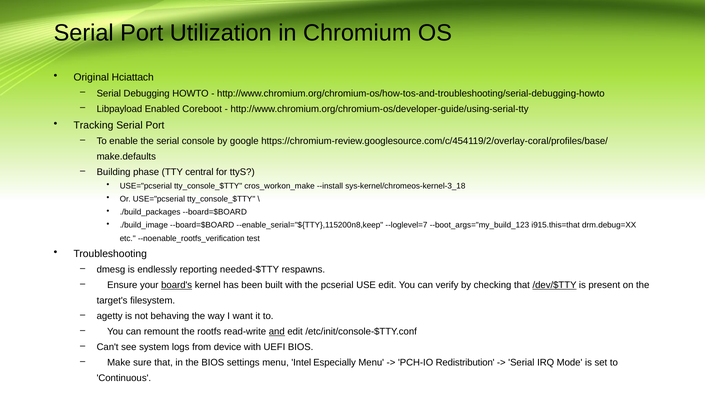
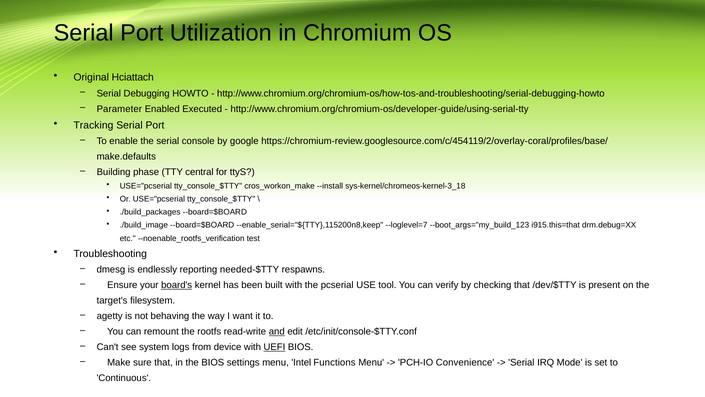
Libpayload: Libpayload -> Parameter
Coreboot: Coreboot -> Executed
USE edit: edit -> tool
/dev/$TTY underline: present -> none
UEFI underline: none -> present
Especially: Especially -> Functions
Redistribution: Redistribution -> Convenience
